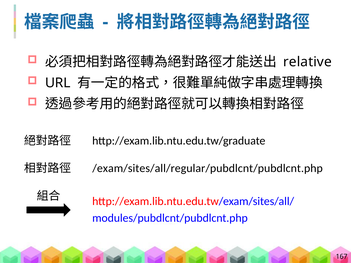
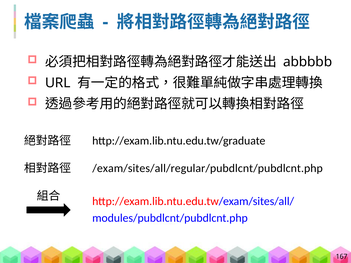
relative: relative -> abbbbb
